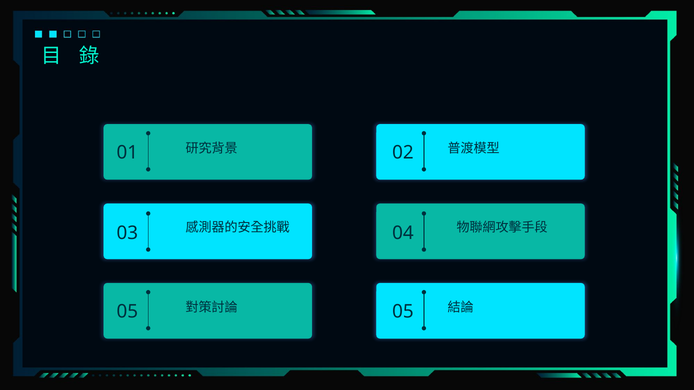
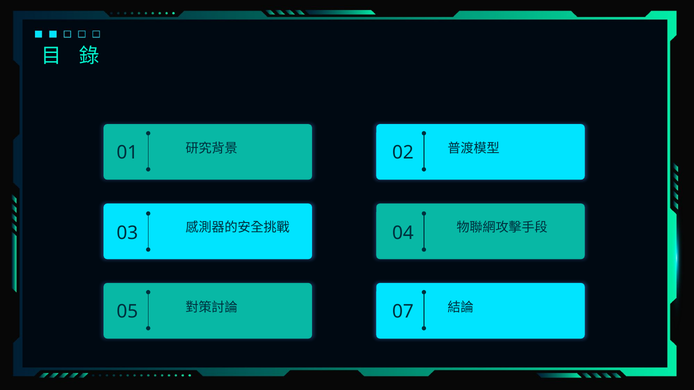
05 at (403, 312): 05 -> 07
